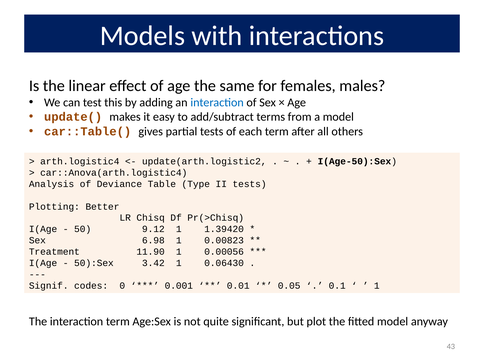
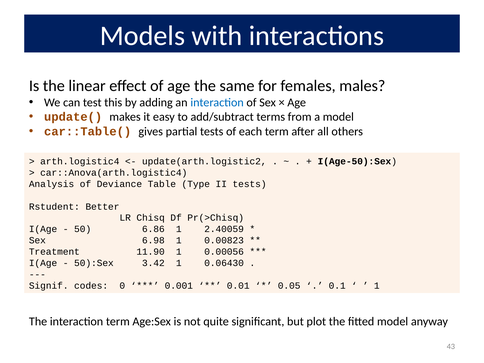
Plotting: Plotting -> Rstudent
9.12: 9.12 -> 6.86
1.39420: 1.39420 -> 2.40059
